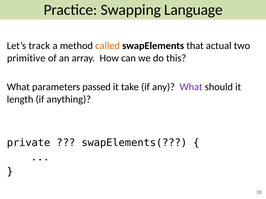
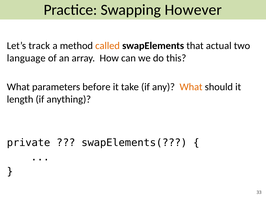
Language: Language -> However
primitive: primitive -> language
passed: passed -> before
What at (191, 87) colour: purple -> orange
